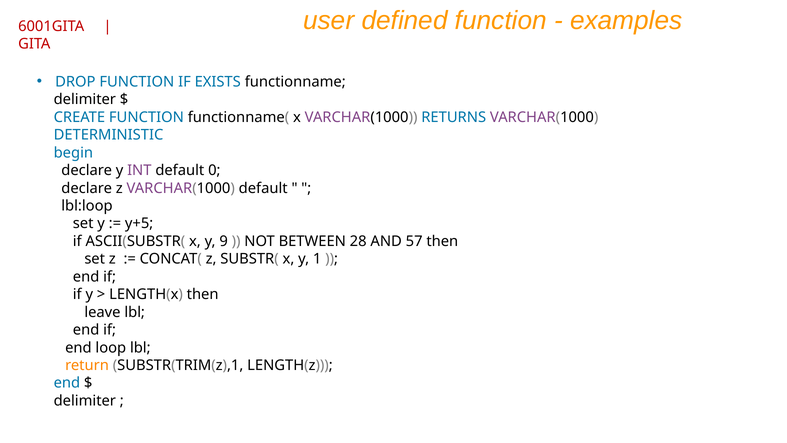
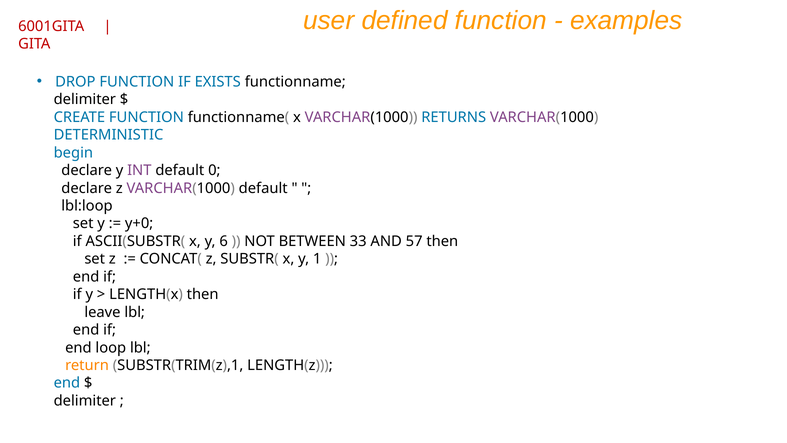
y+5: y+5 -> y+0
9: 9 -> 6
28: 28 -> 33
